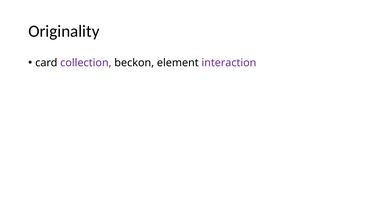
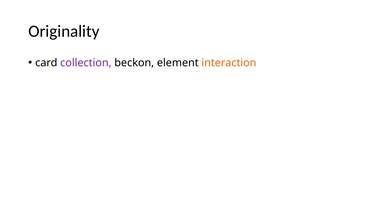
interaction colour: purple -> orange
